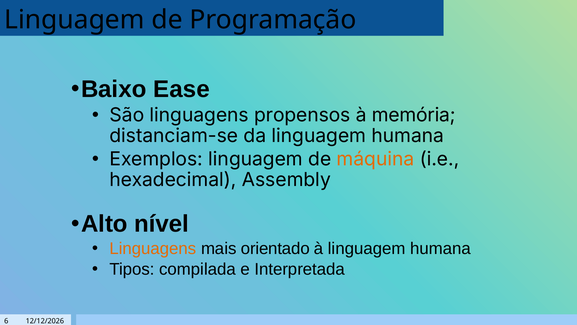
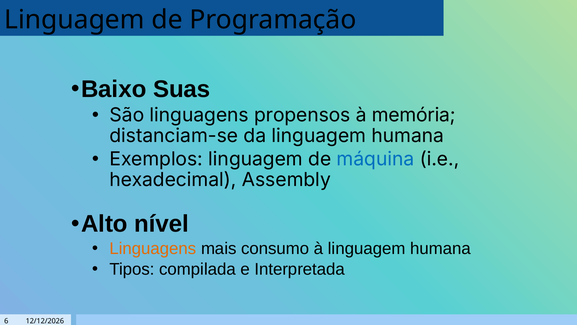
Ease: Ease -> Suas
máquina colour: orange -> blue
orientado: orientado -> consumo
